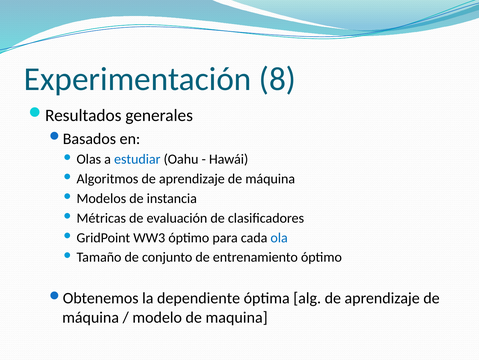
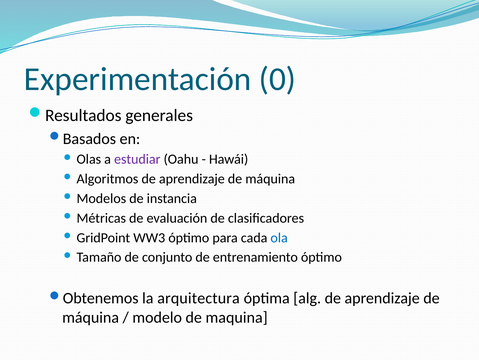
8: 8 -> 0
estudiar colour: blue -> purple
dependiente: dependiente -> arquitectura
